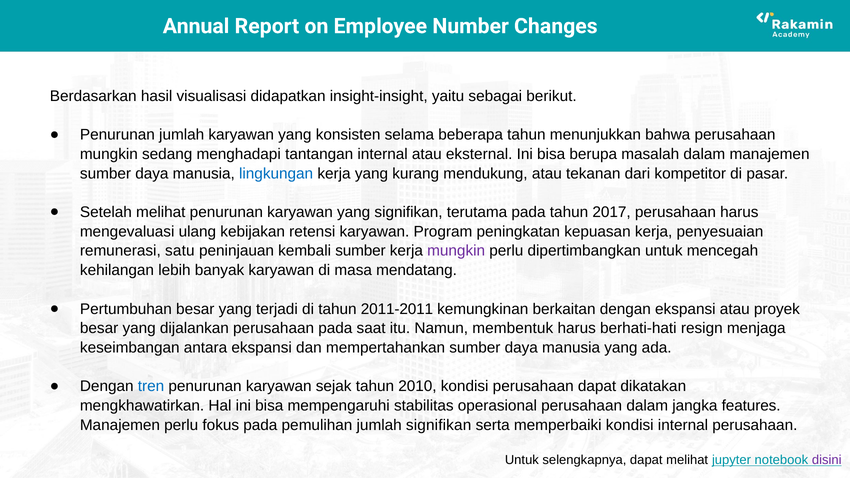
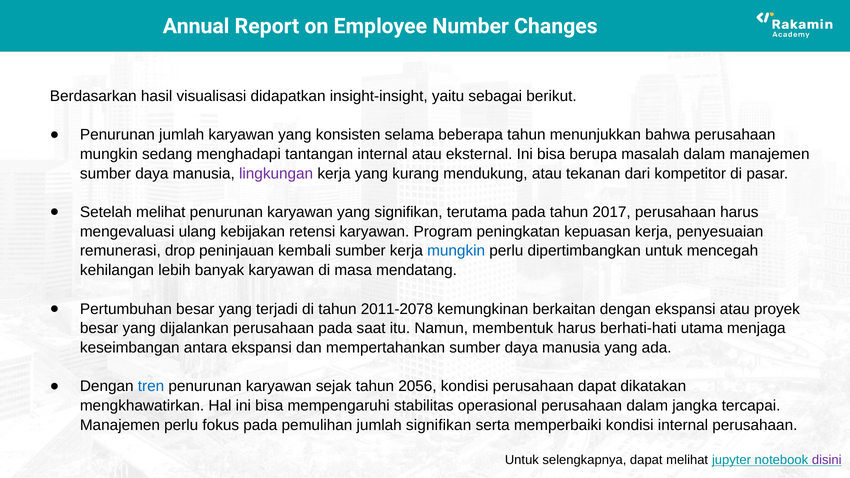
lingkungan colour: blue -> purple
satu: satu -> drop
mungkin at (456, 251) colour: purple -> blue
2011-2011: 2011-2011 -> 2011-2078
resign: resign -> utama
2010: 2010 -> 2056
features: features -> tercapai
